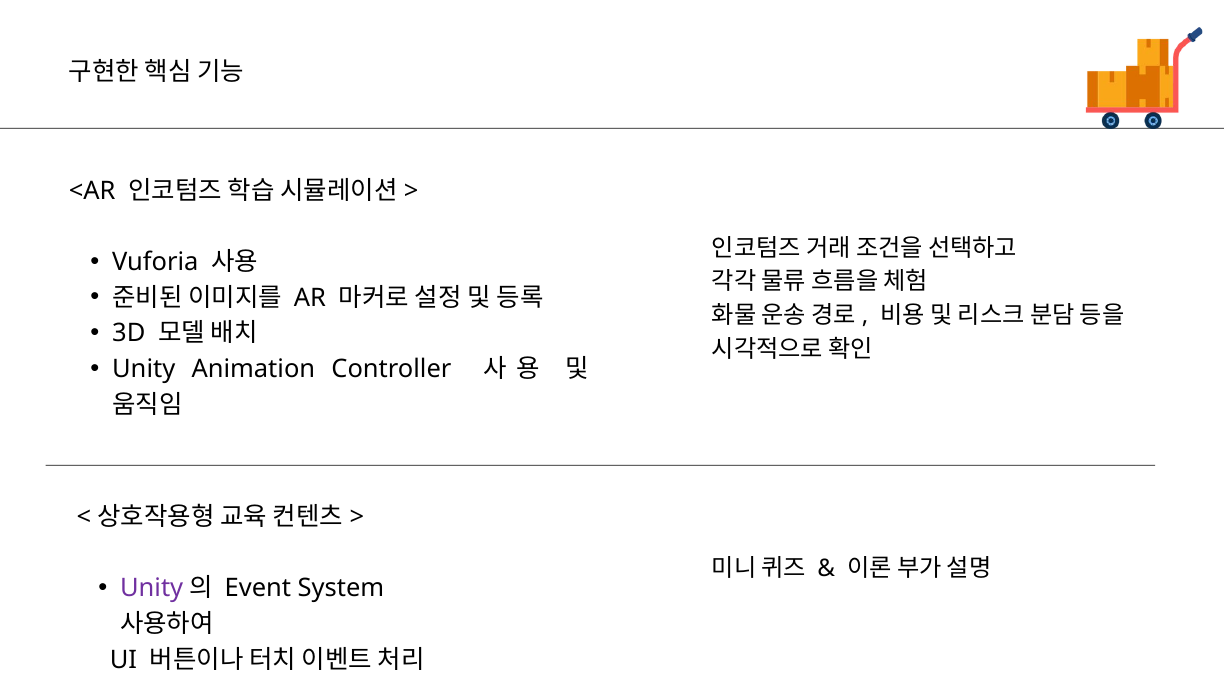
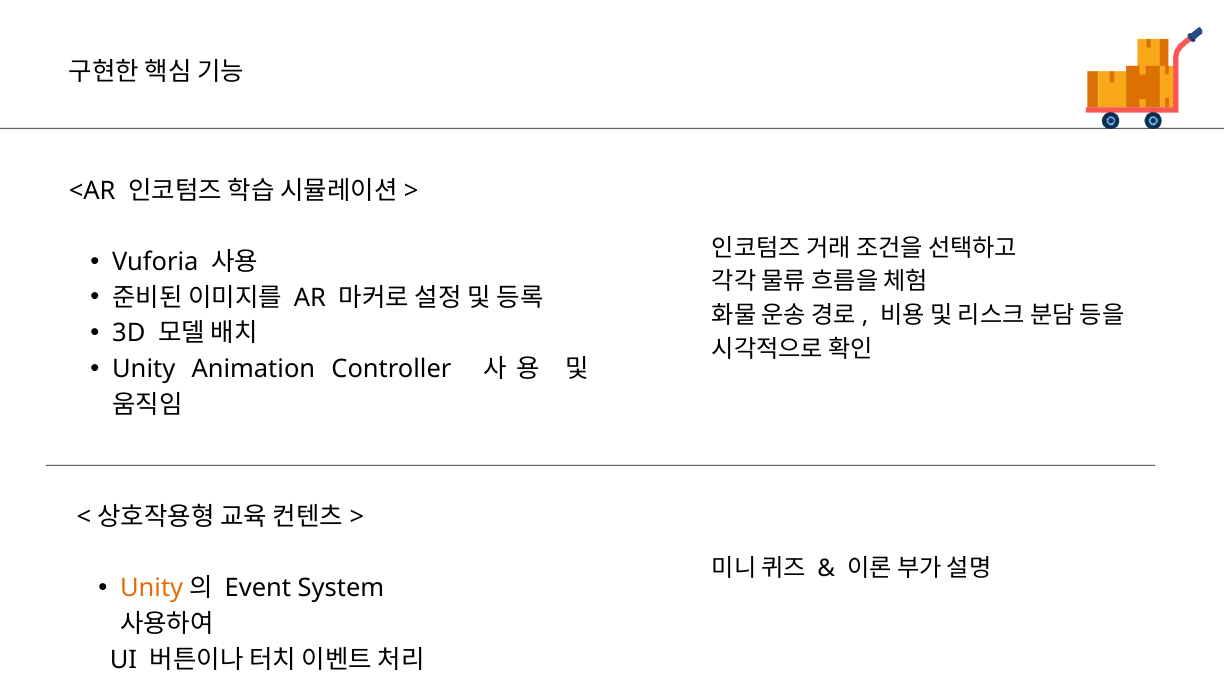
Unity at (152, 589) colour: purple -> orange
